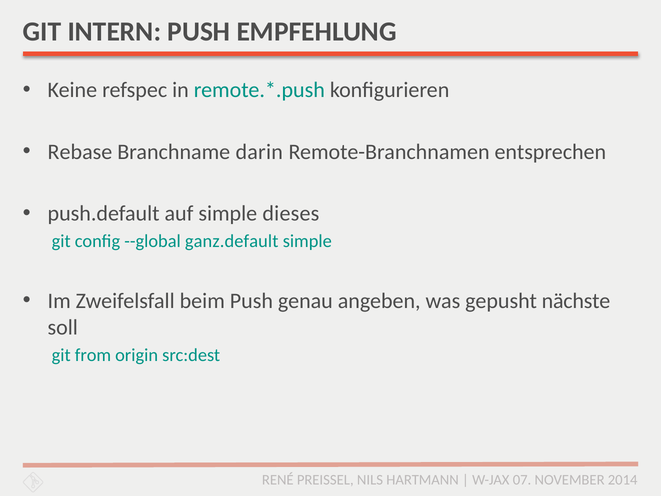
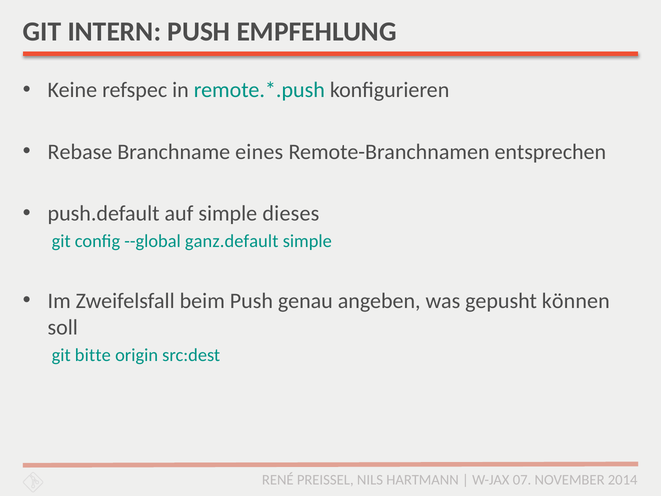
darin: darin -> eines
nächste: nächste -> können
from: from -> bitte
